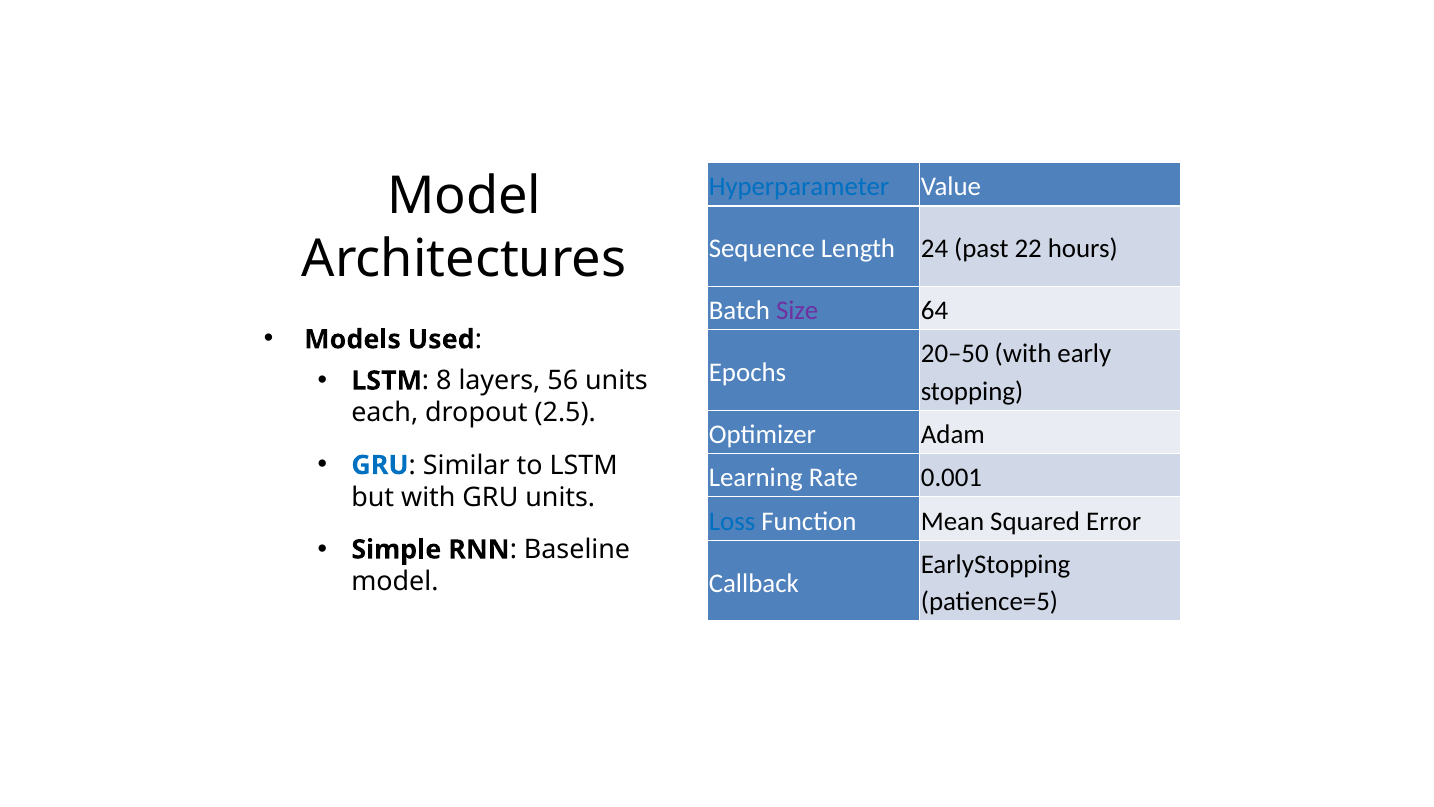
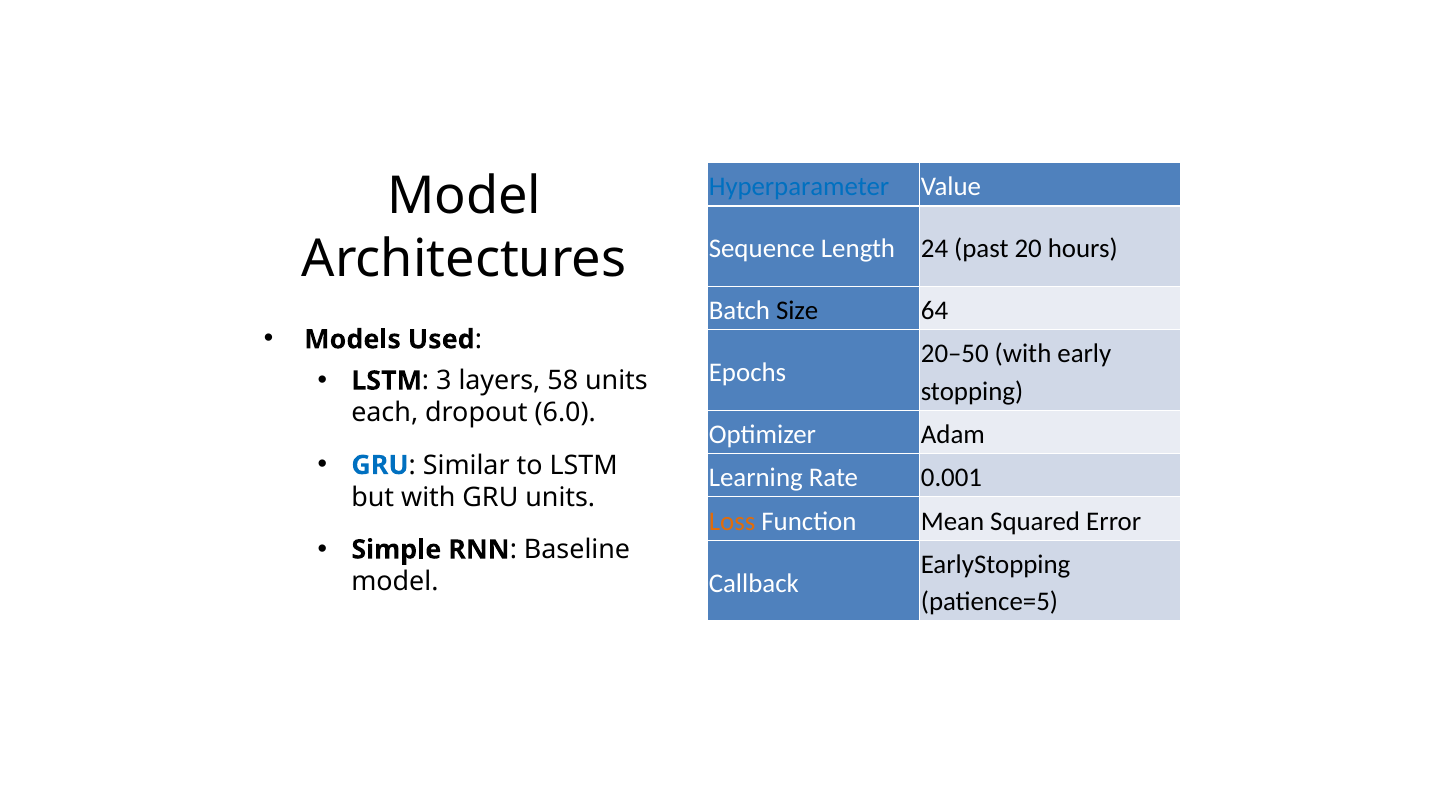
22: 22 -> 20
Size colour: purple -> black
8: 8 -> 3
56: 56 -> 58
2.5: 2.5 -> 6.0
Loss colour: blue -> orange
